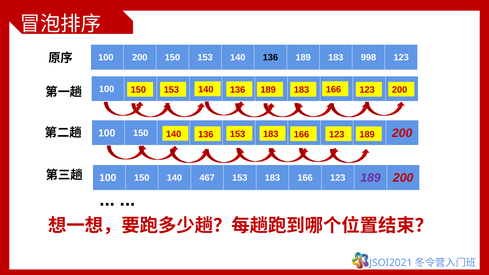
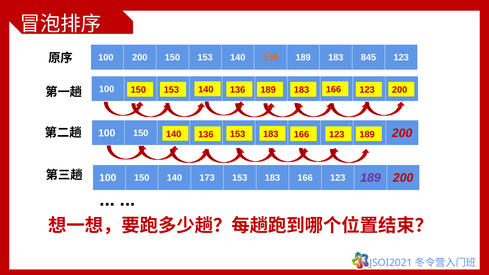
136 at (270, 58) colour: black -> orange
998: 998 -> 845
467: 467 -> 173
